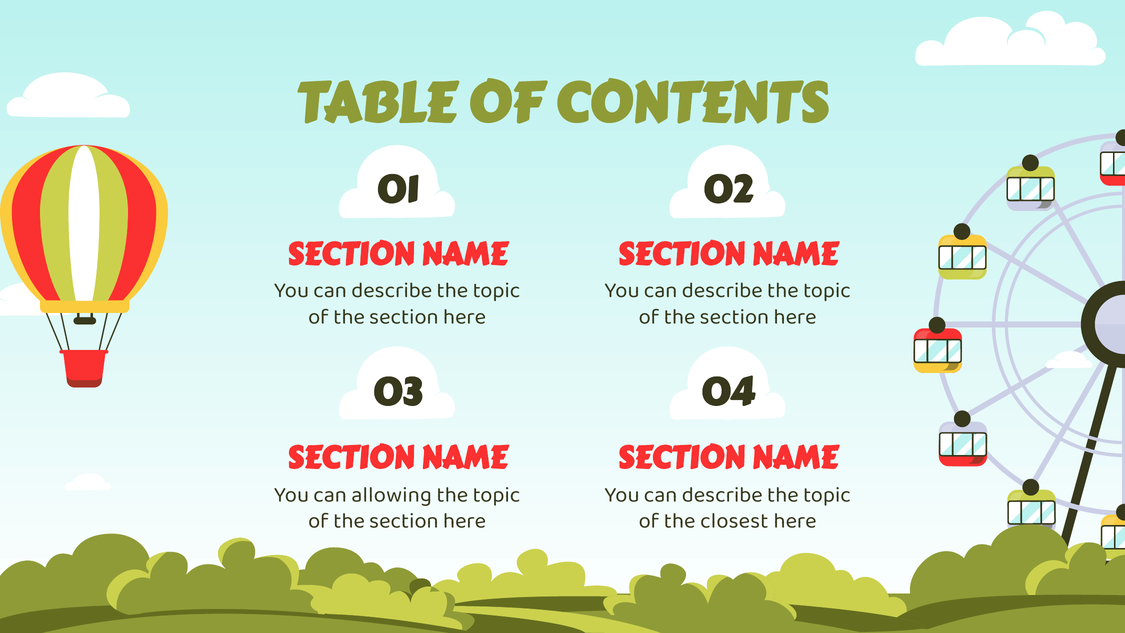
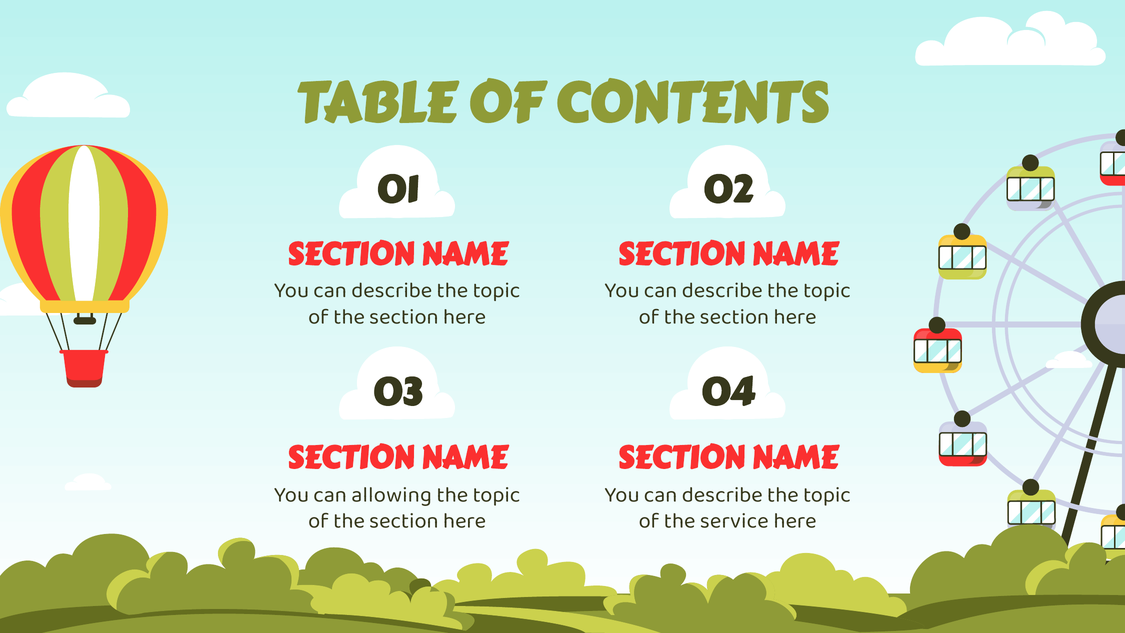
closest: closest -> service
